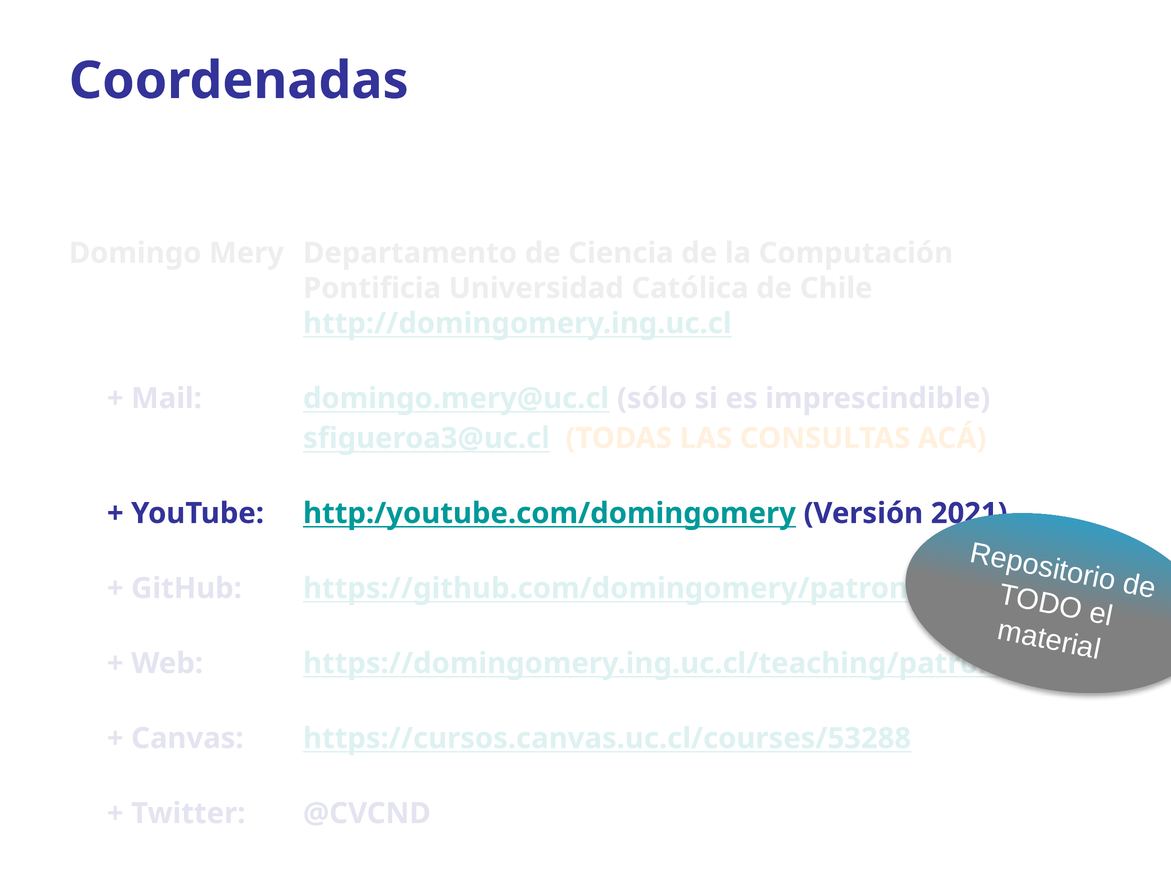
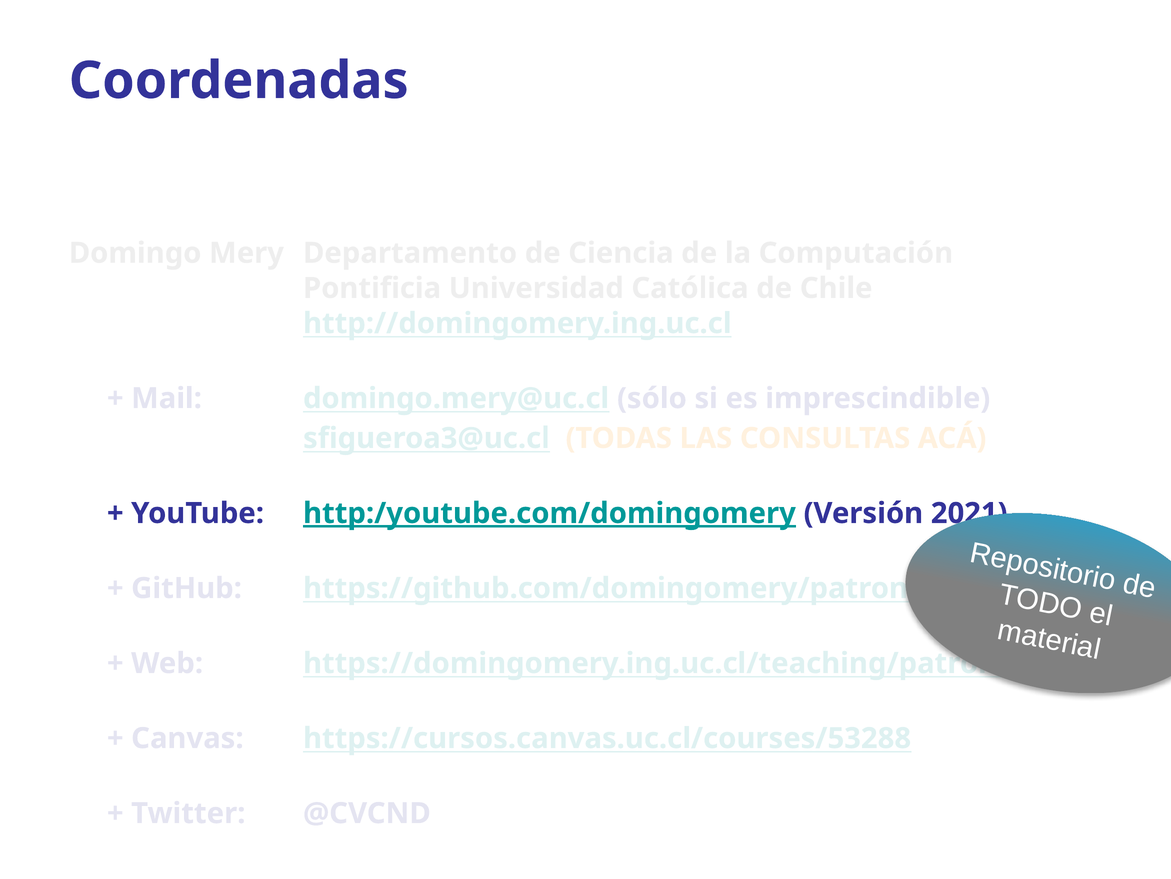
http:/youtube.com/domingomery underline: none -> present
